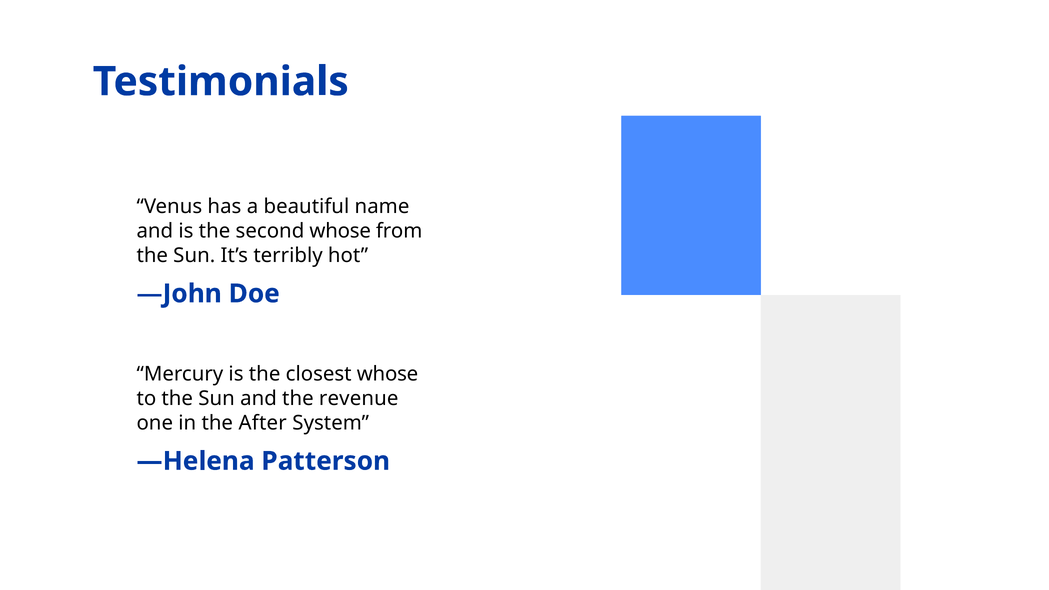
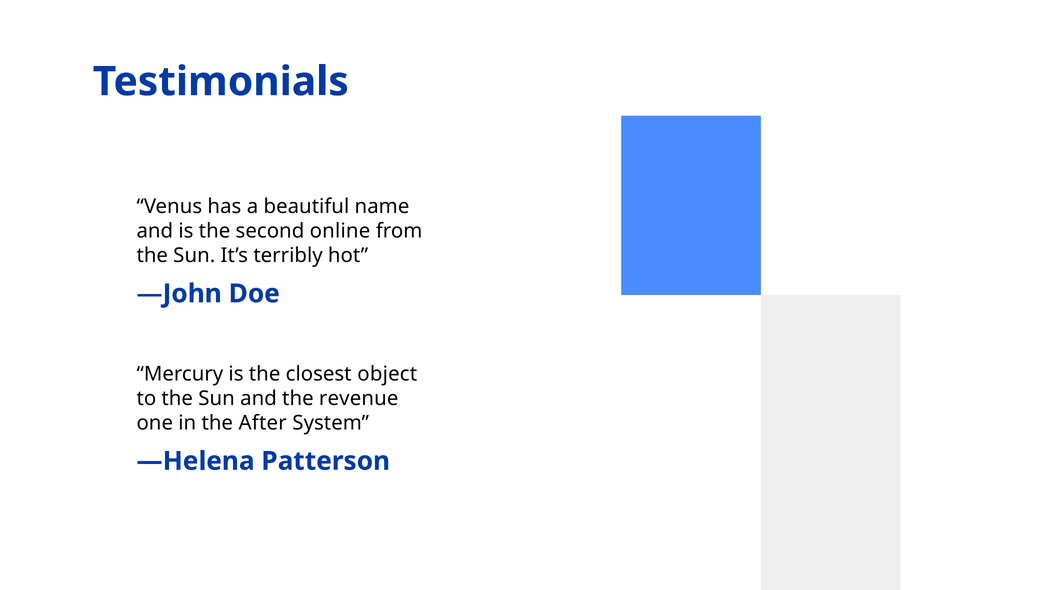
second whose: whose -> online
closest whose: whose -> object
